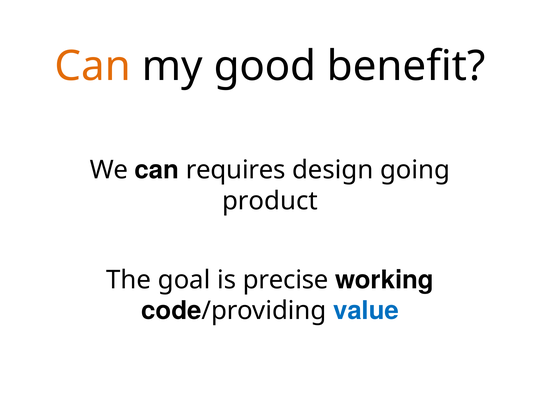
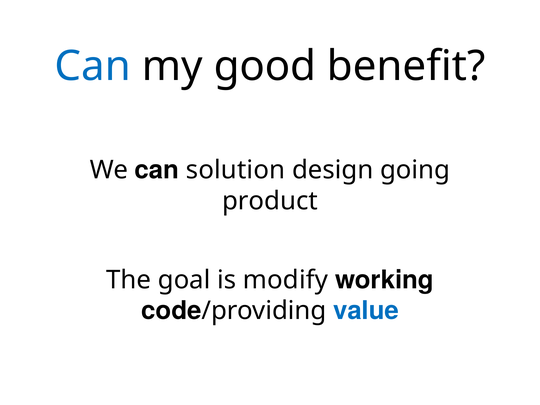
Can at (93, 66) colour: orange -> blue
requires: requires -> solution
precise: precise -> modify
